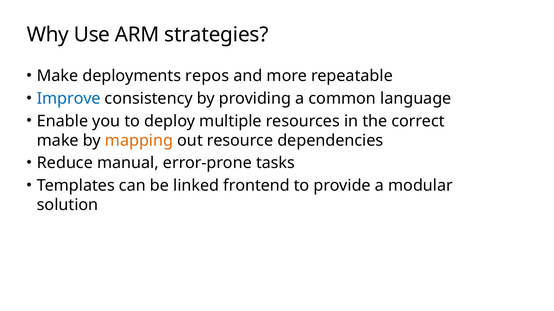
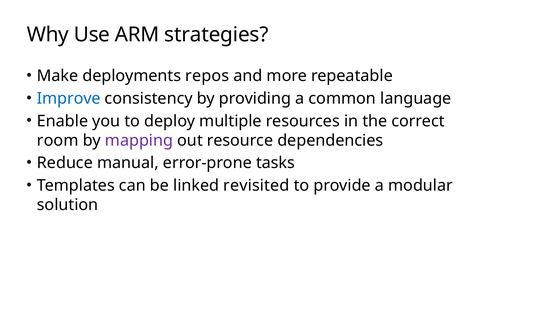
make at (58, 141): make -> room
mapping colour: orange -> purple
frontend: frontend -> revisited
